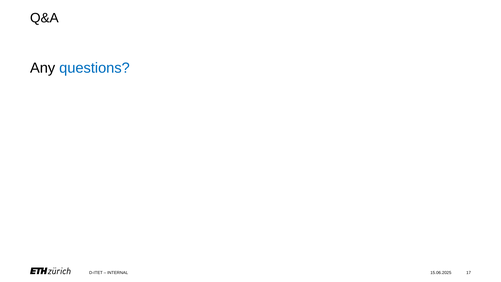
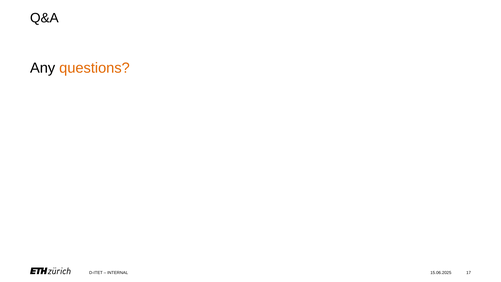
questions colour: blue -> orange
